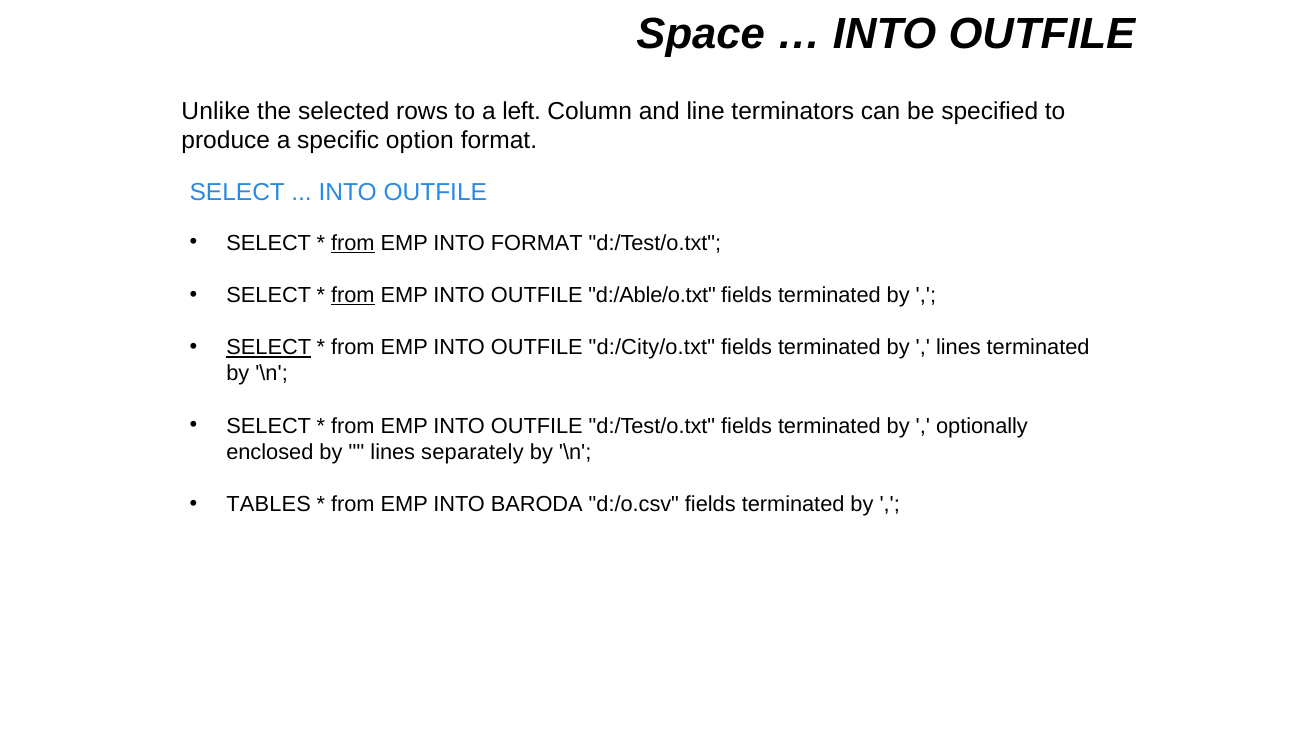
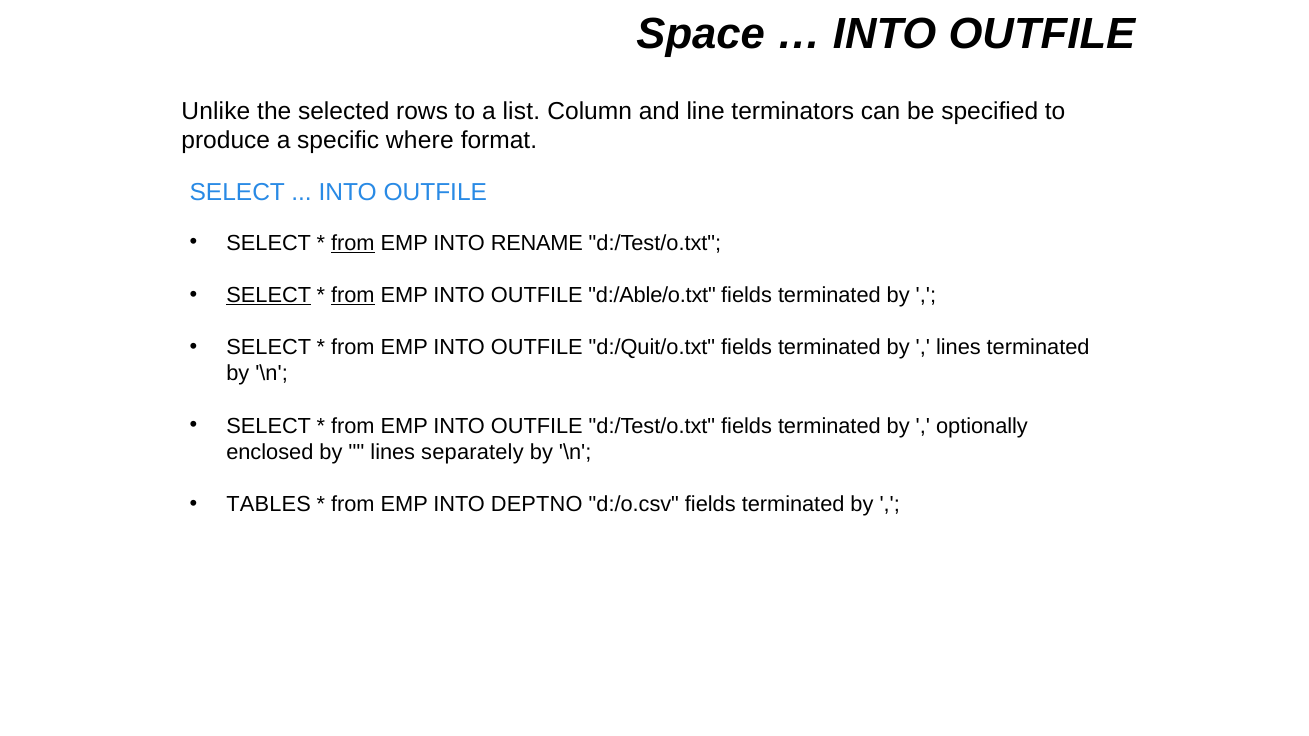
left: left -> list
option: option -> where
INTO FORMAT: FORMAT -> RENAME
SELECT at (269, 295) underline: none -> present
SELECT at (269, 348) underline: present -> none
d:/City/o.txt: d:/City/o.txt -> d:/Quit/o.txt
BARODA: BARODA -> DEPTNO
